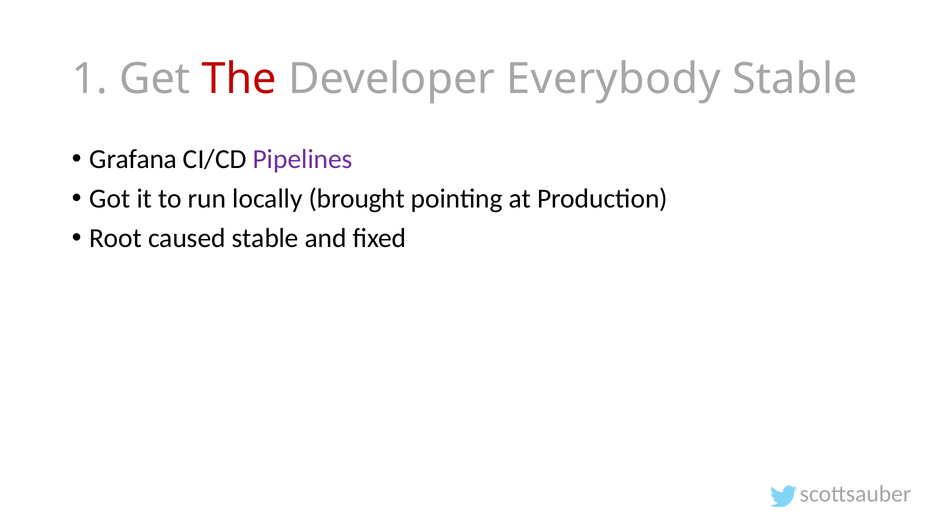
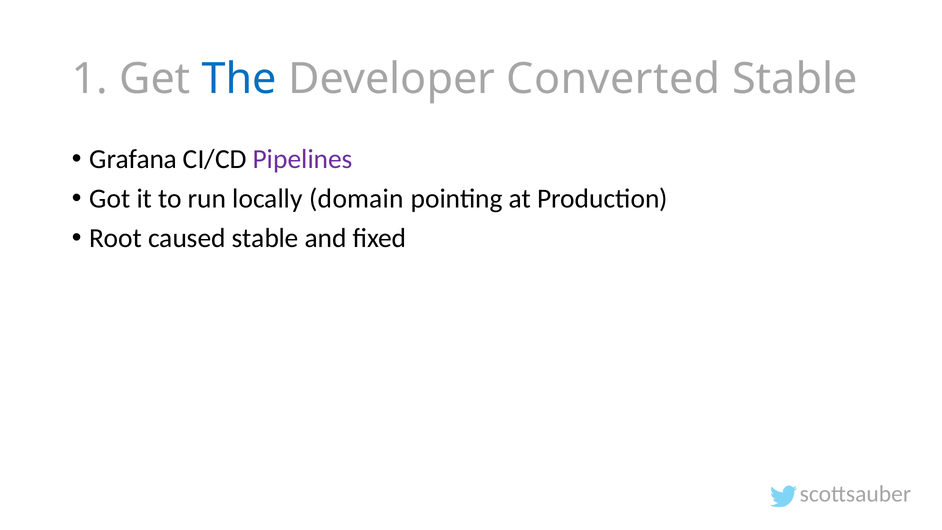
The colour: red -> blue
Everybody: Everybody -> Converted
brought: brought -> domain
